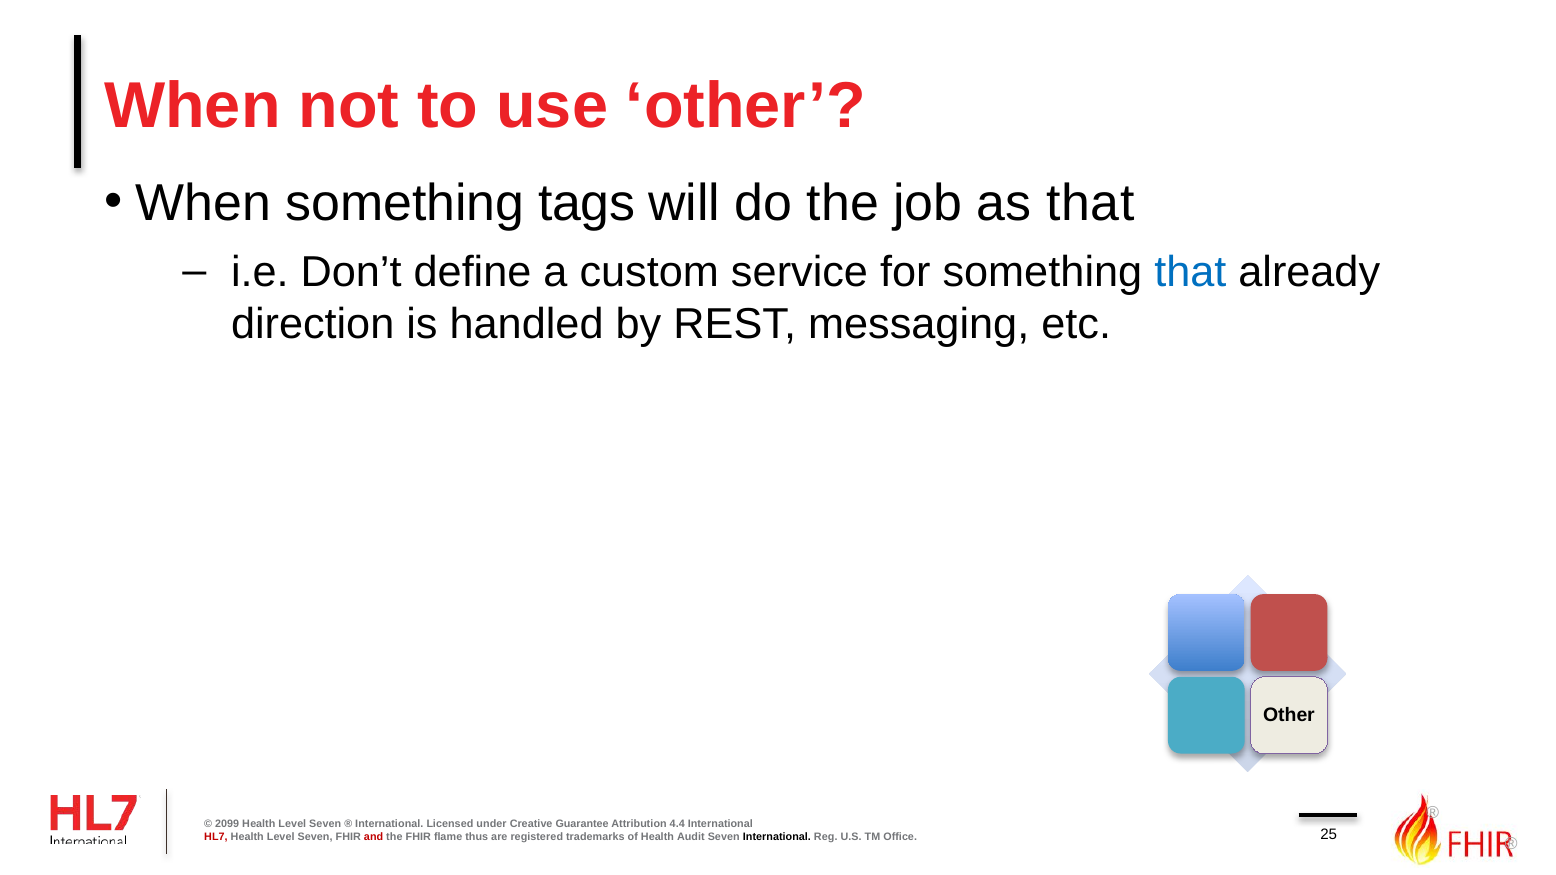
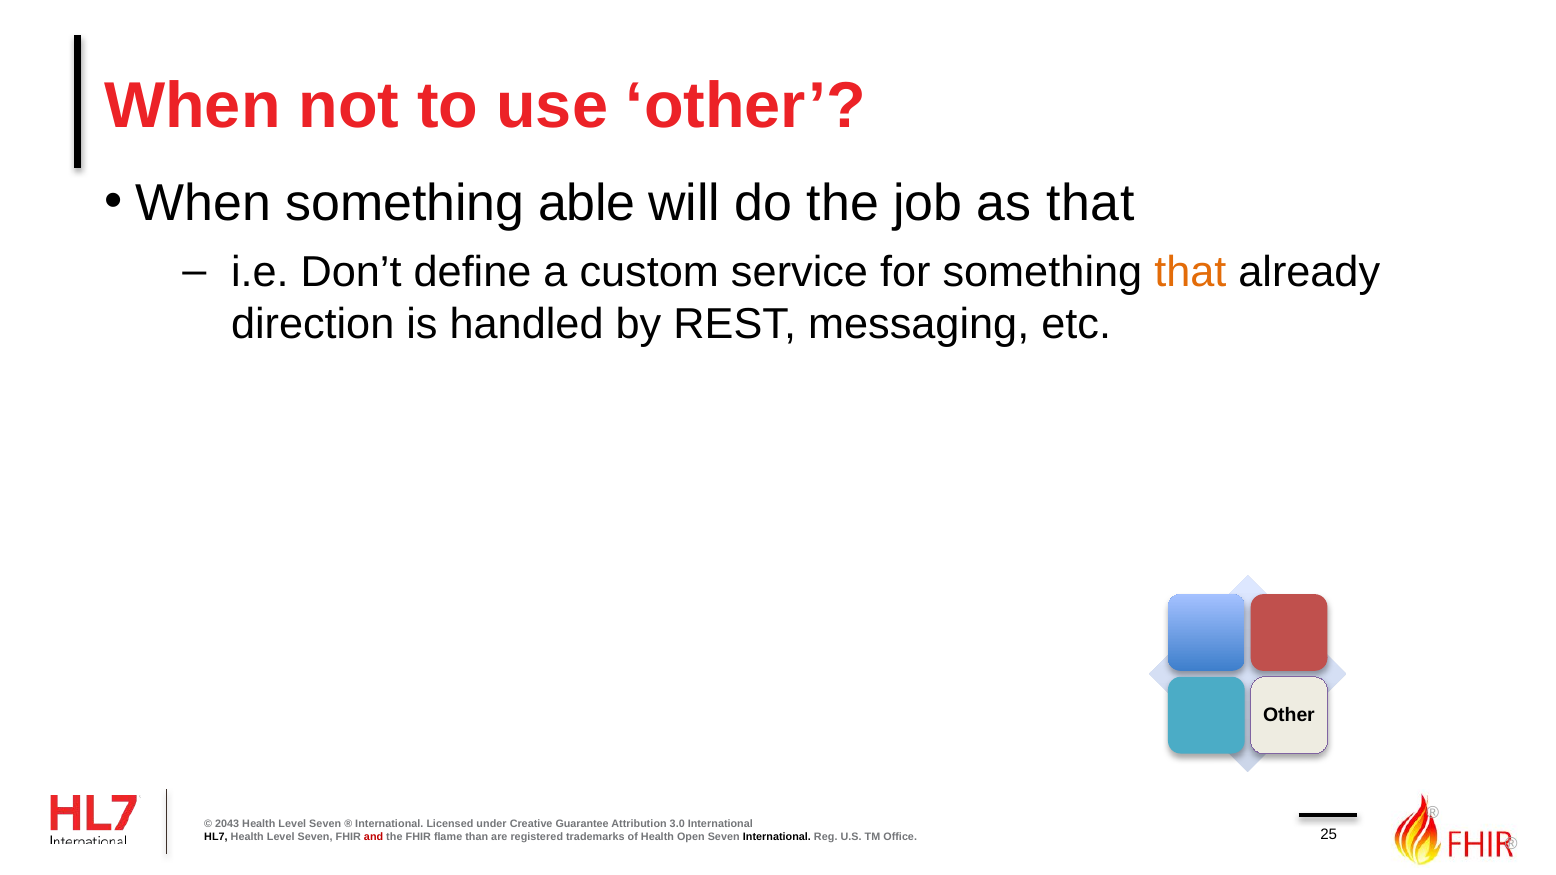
tags: tags -> able
that at (1190, 272) colour: blue -> orange
2099: 2099 -> 2043
4.4: 4.4 -> 3.0
HL7 colour: red -> black
thus: thus -> than
Audit: Audit -> Open
